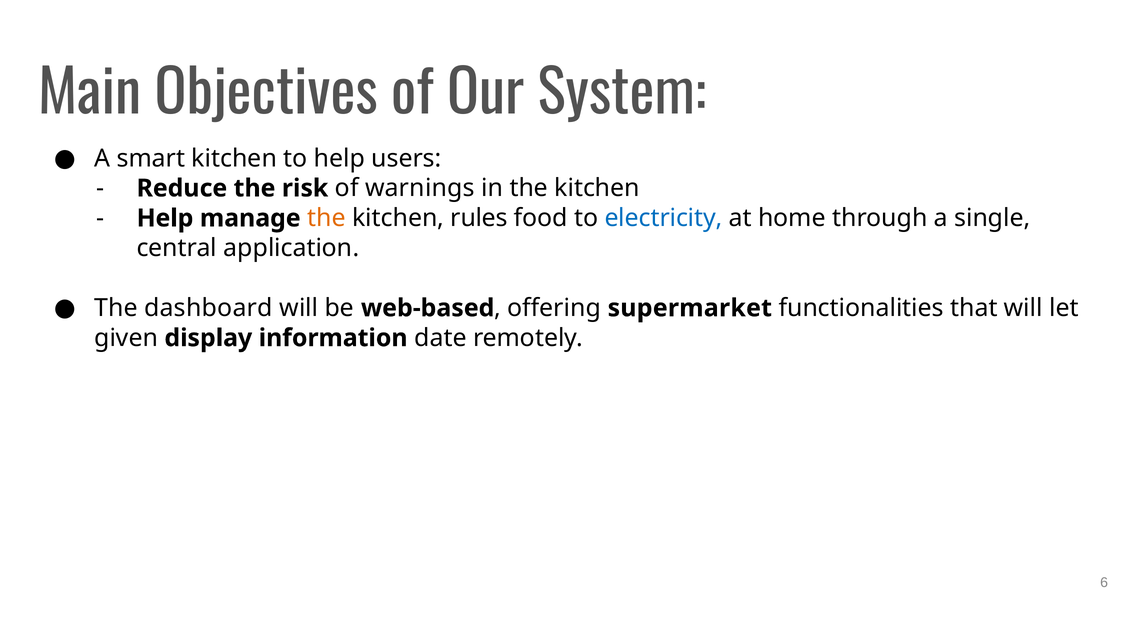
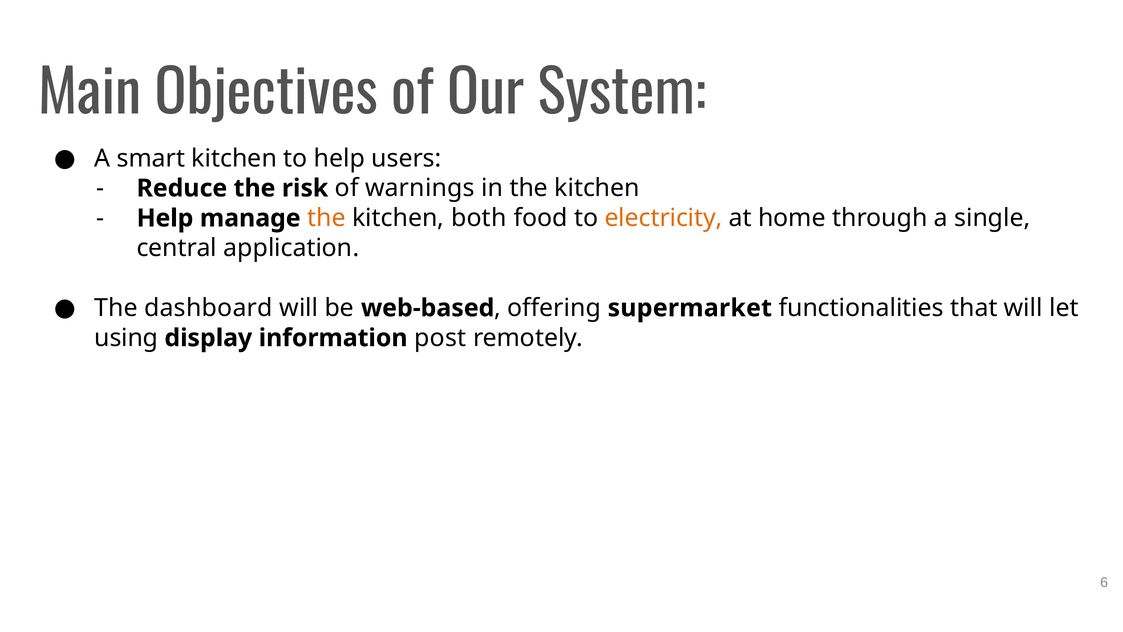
rules: rules -> both
electricity colour: blue -> orange
given: given -> using
date: date -> post
